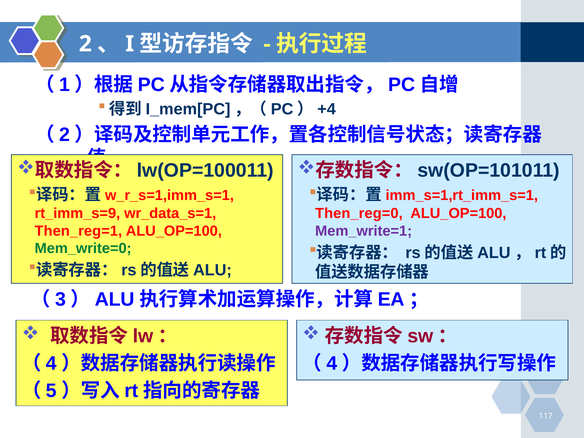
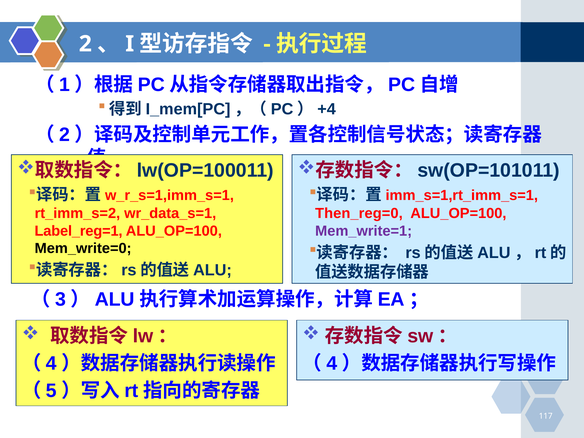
rt_imm_s=9: rt_imm_s=9 -> rt_imm_s=2
Then_reg=1: Then_reg=1 -> Label_reg=1
Mem_write=0 colour: green -> black
